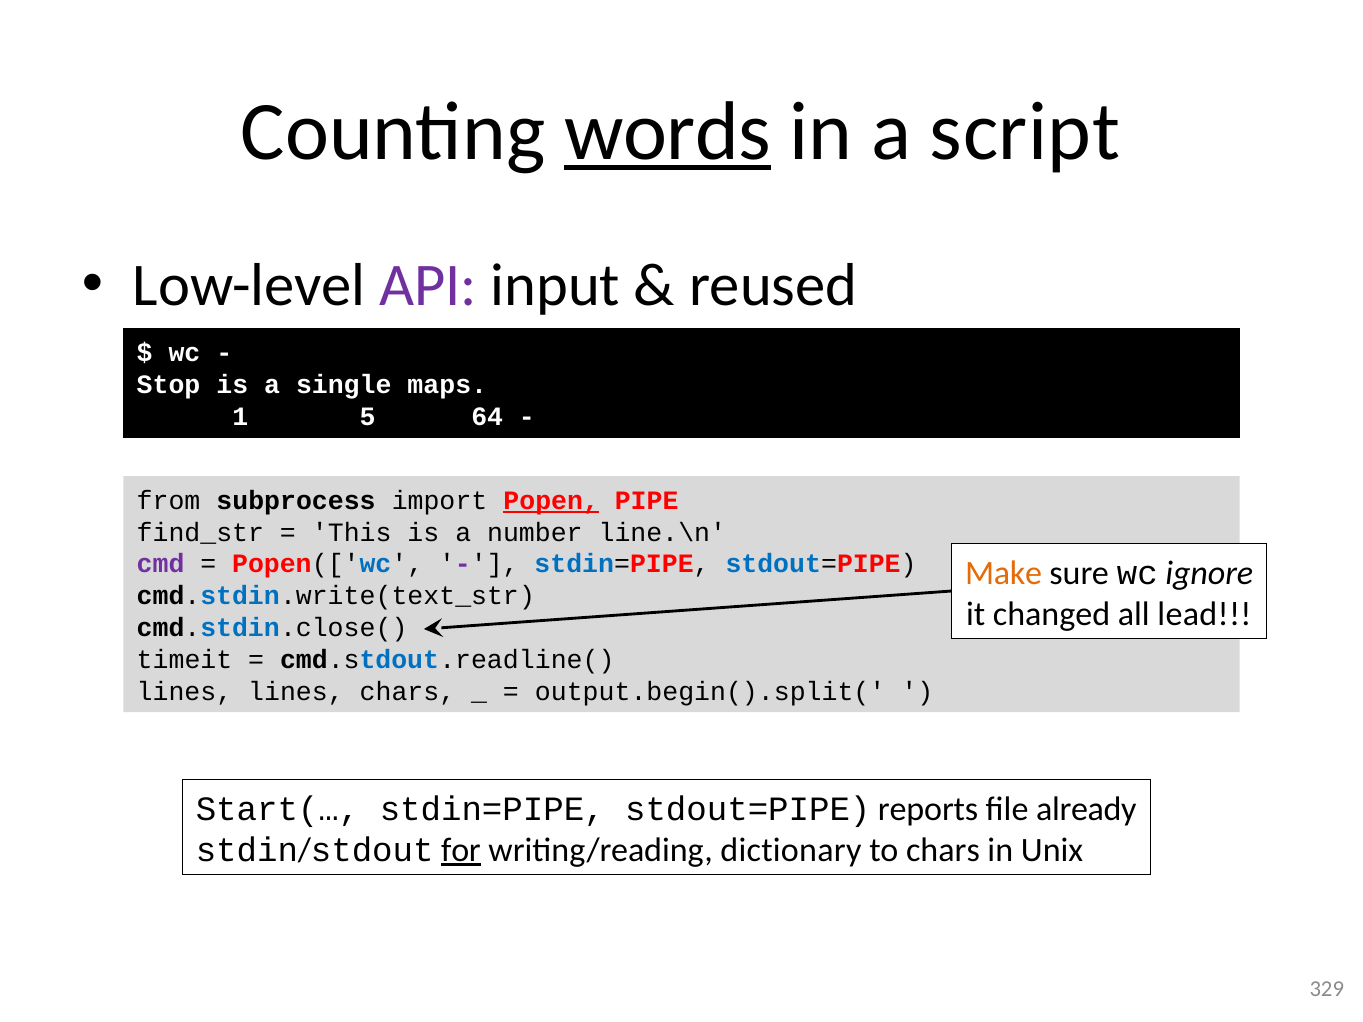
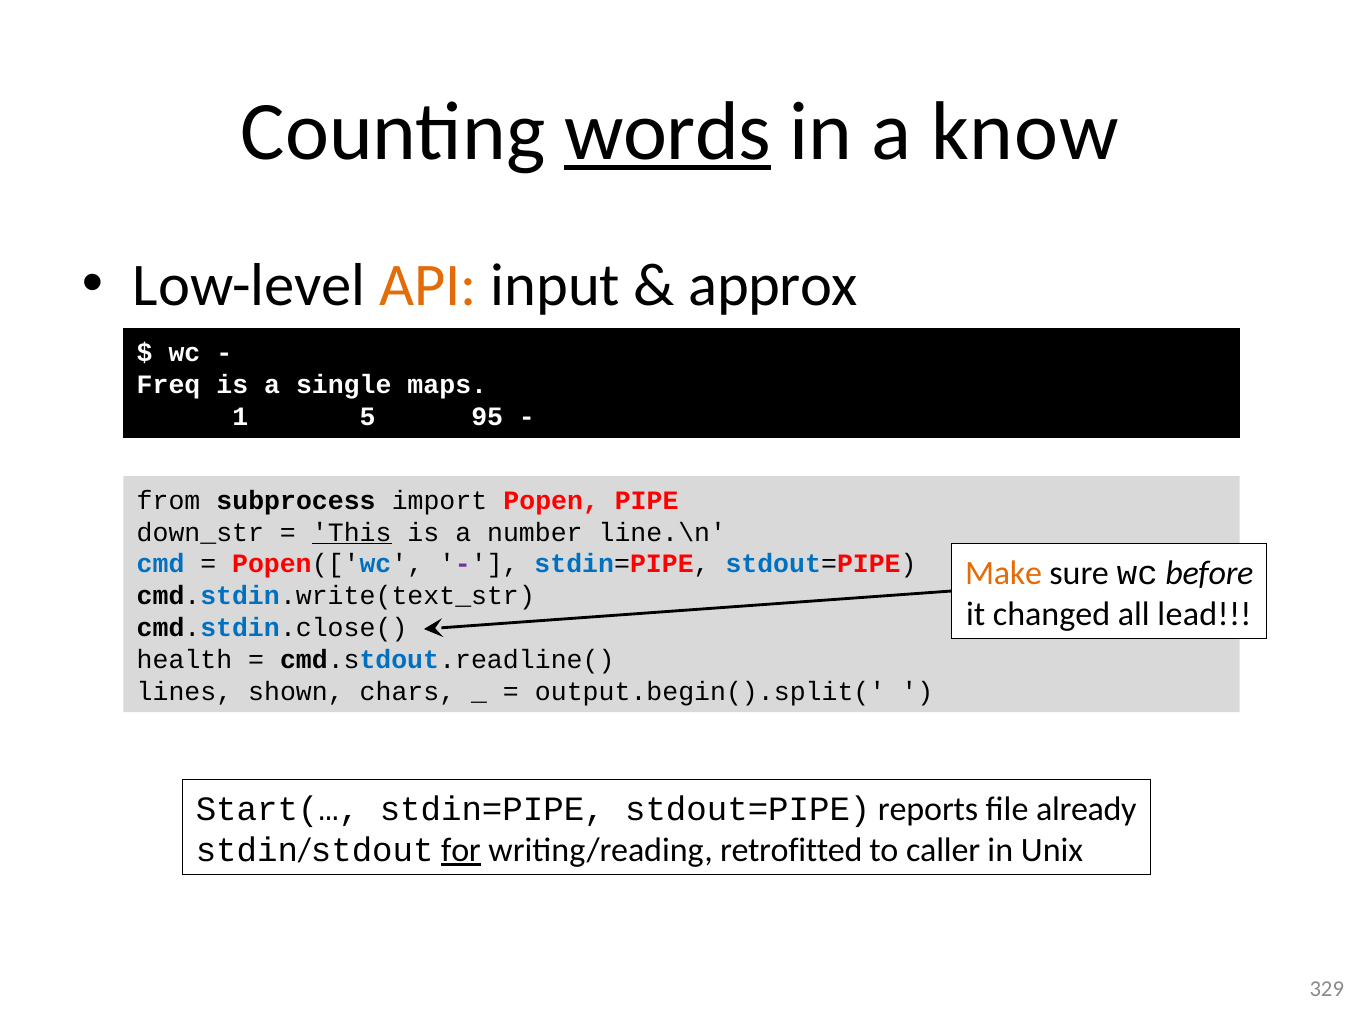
script: script -> know
API colour: purple -> orange
reused: reused -> approx
Stop: Stop -> Freq
64: 64 -> 95
Popen underline: present -> none
find_str: find_str -> down_str
This underline: none -> present
cmd colour: purple -> blue
ignore: ignore -> before
timeit: timeit -> health
lines lines: lines -> shown
dictionary: dictionary -> retrofitted
to chars: chars -> caller
